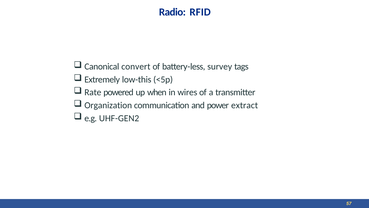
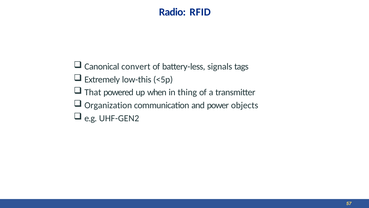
survey: survey -> signals
Rate: Rate -> That
wires: wires -> thing
extract: extract -> objects
